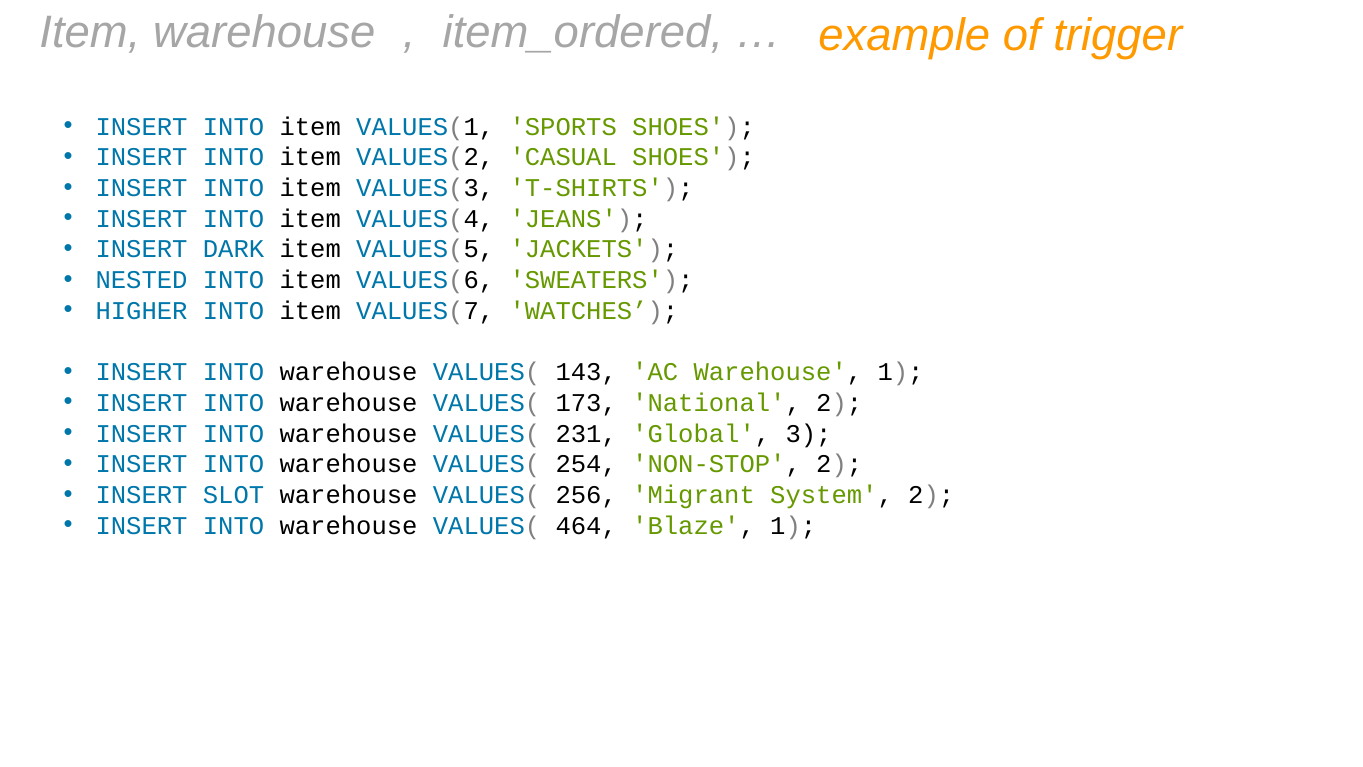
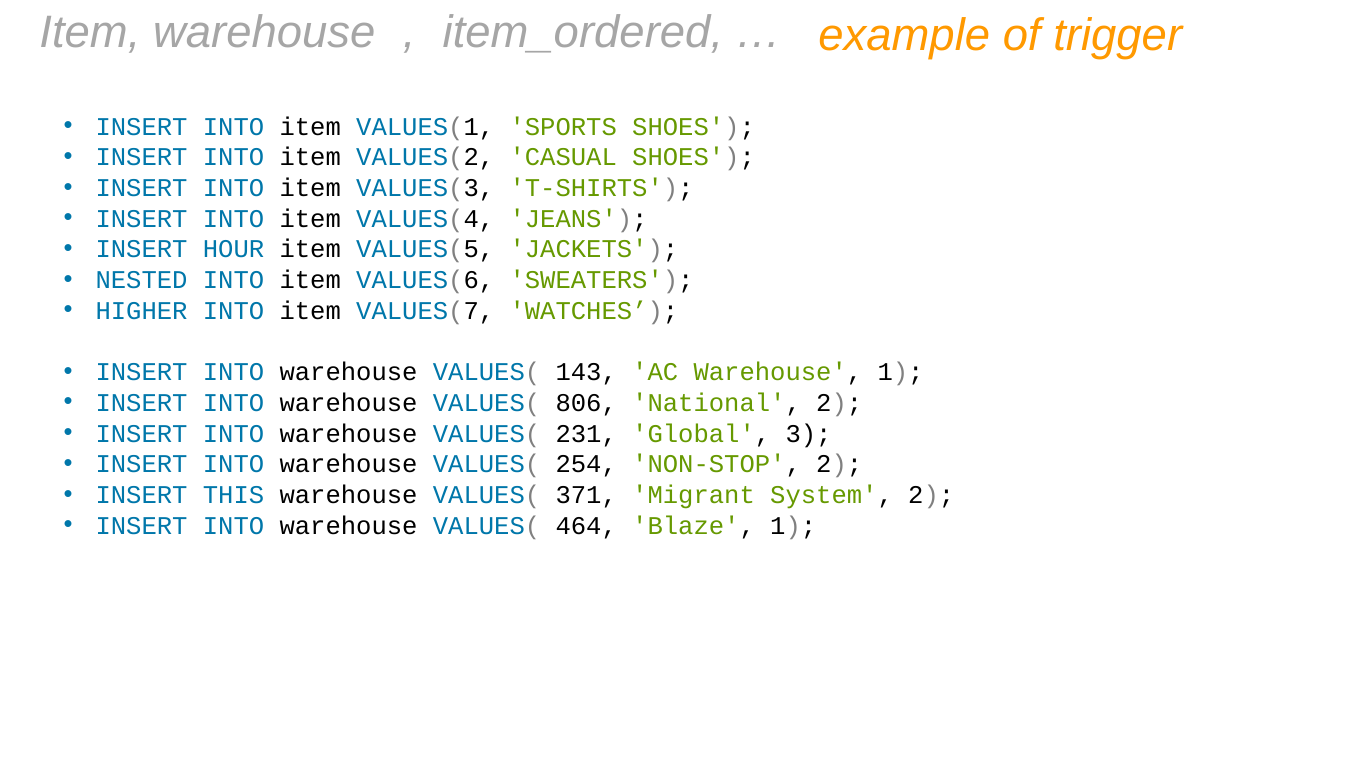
DARK: DARK -> HOUR
173: 173 -> 806
SLOT: SLOT -> THIS
256: 256 -> 371
